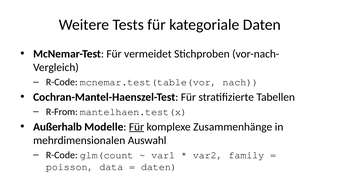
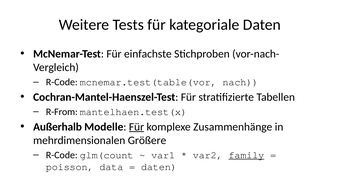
vermeidet: vermeidet -> einfachste
Auswahl: Auswahl -> Größere
family underline: none -> present
